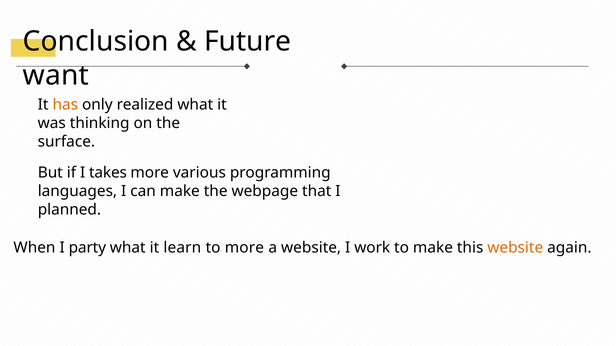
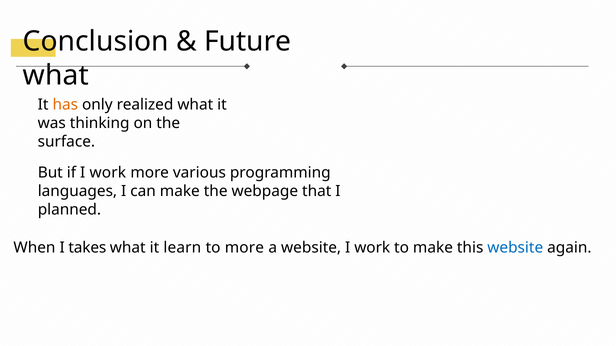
want at (56, 75): want -> what
if I takes: takes -> work
party: party -> takes
website at (515, 248) colour: orange -> blue
